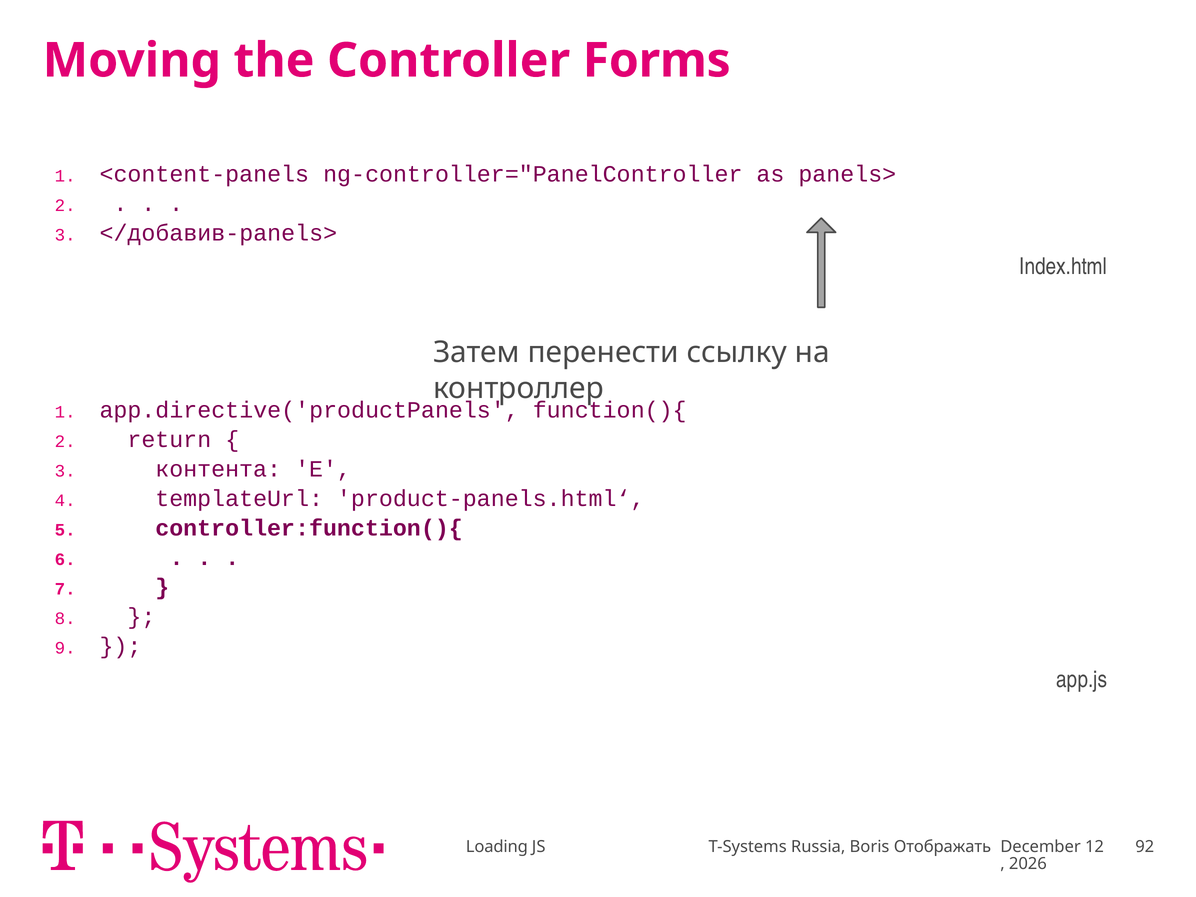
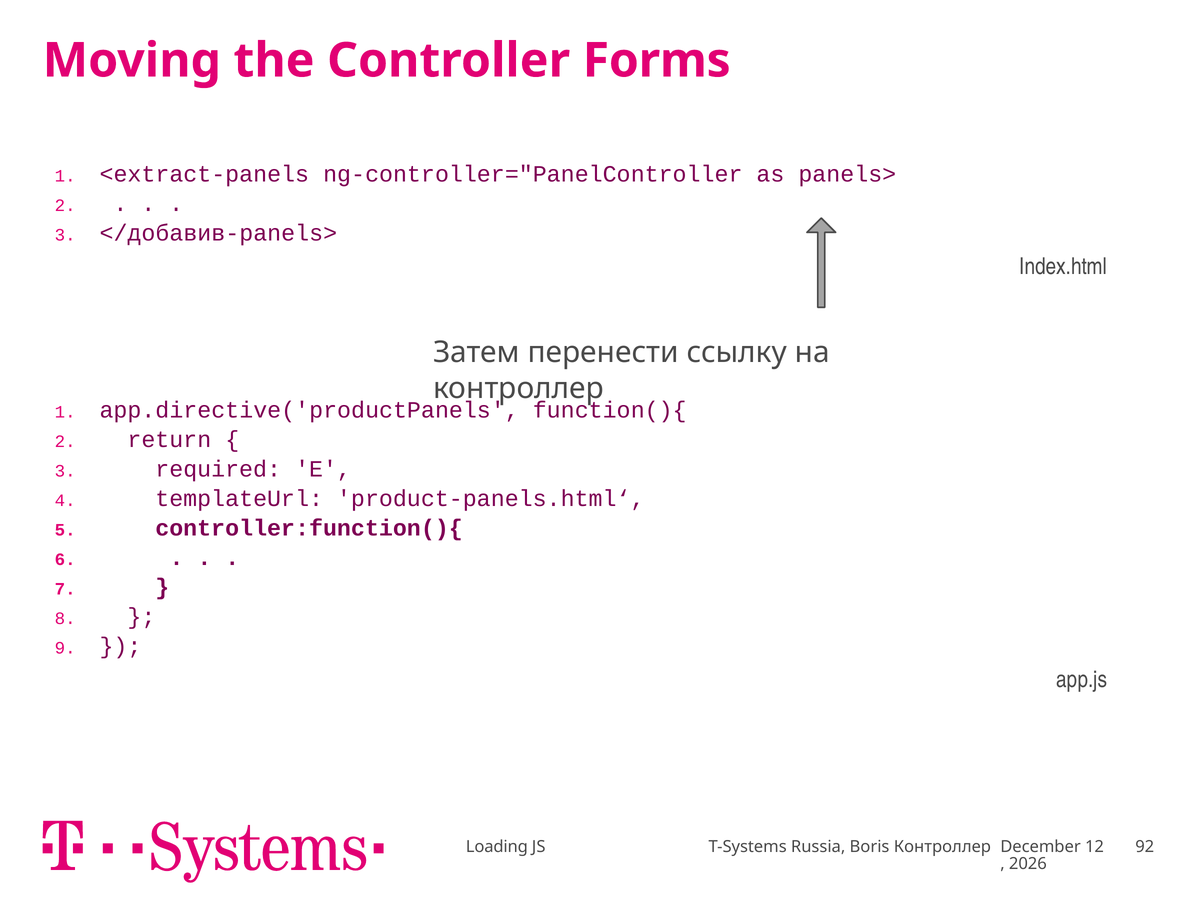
<content-panels: <content-panels -> <extract-panels
контента: контента -> required
Boris Отображать: Отображать -> Контроллер
